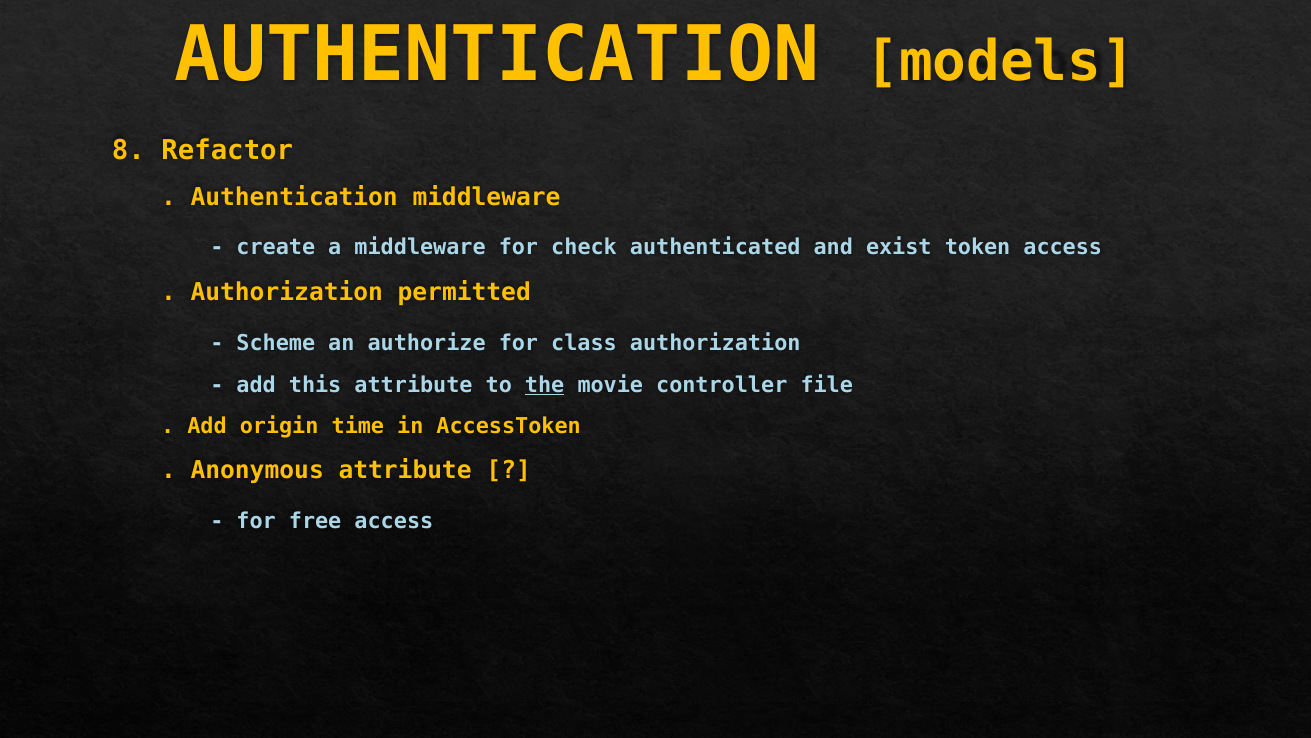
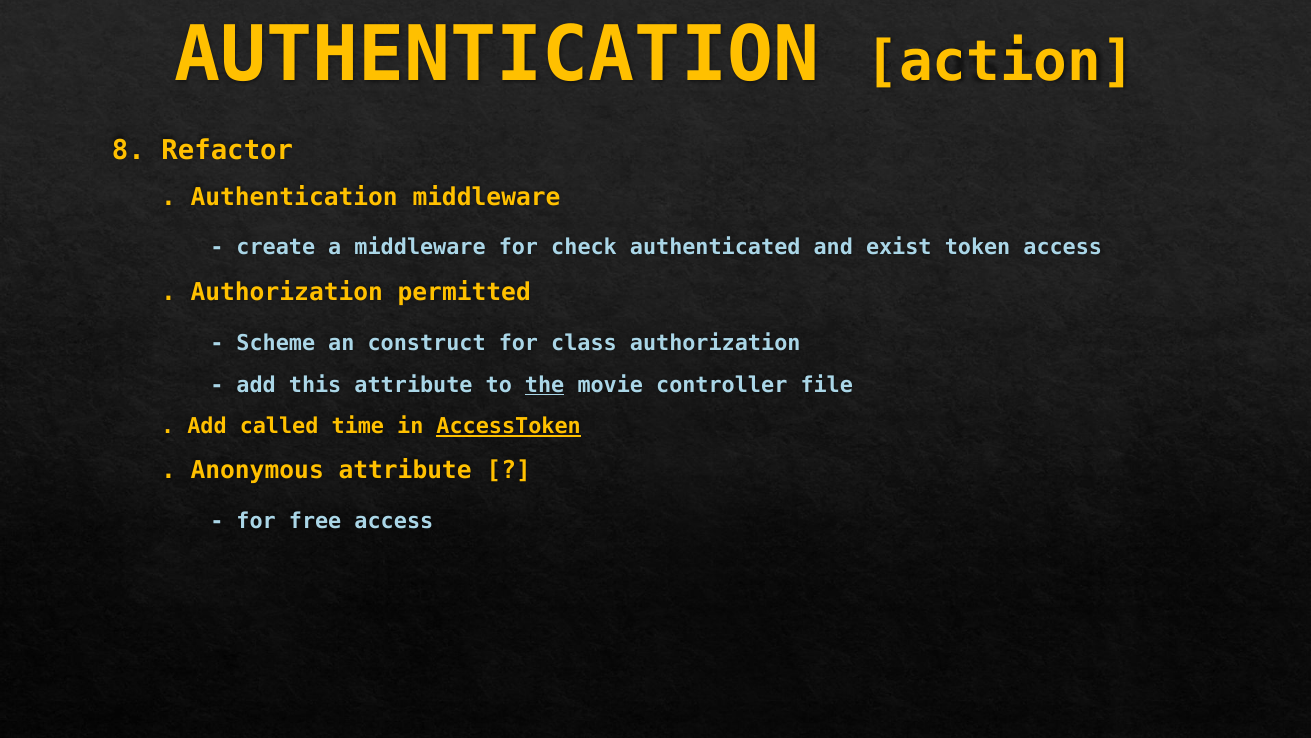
models: models -> action
authorize: authorize -> construct
origin: origin -> called
AccessToken underline: none -> present
